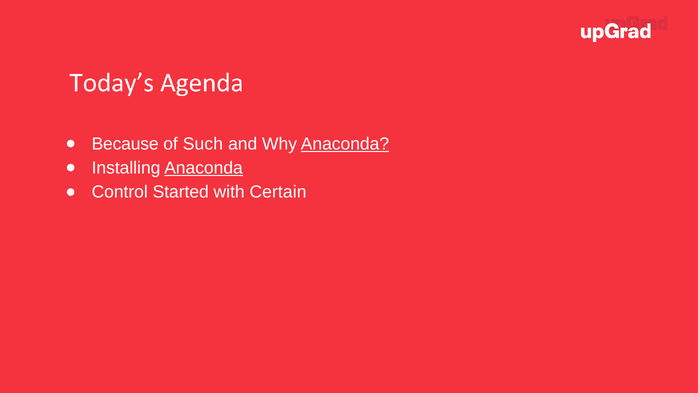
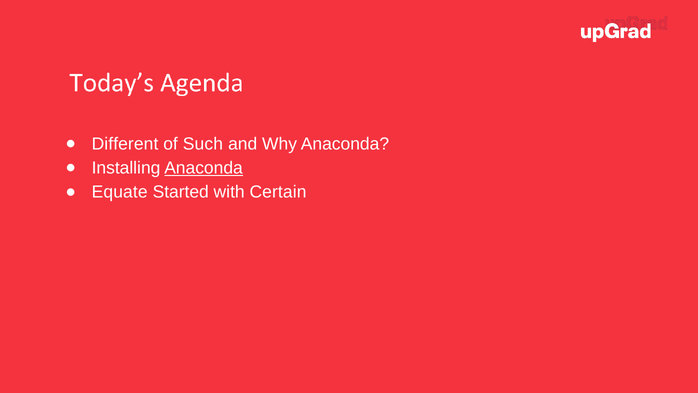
Because: Because -> Different
Anaconda at (345, 144) underline: present -> none
Control: Control -> Equate
